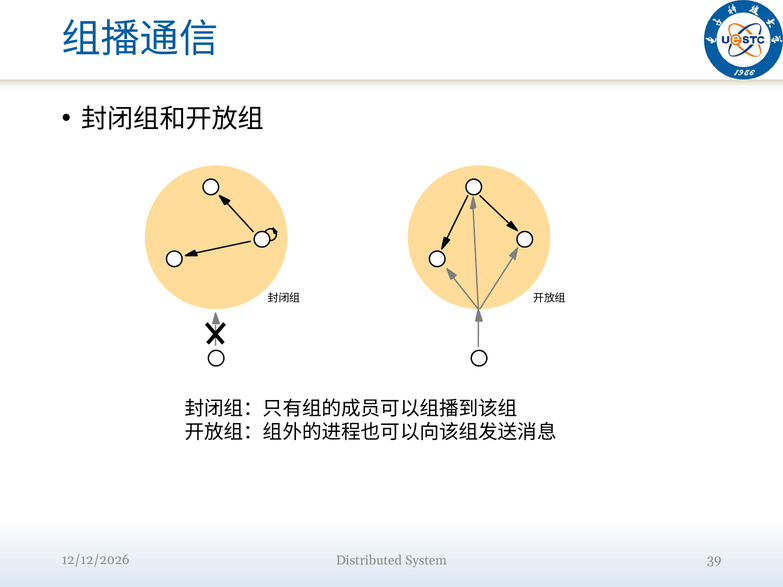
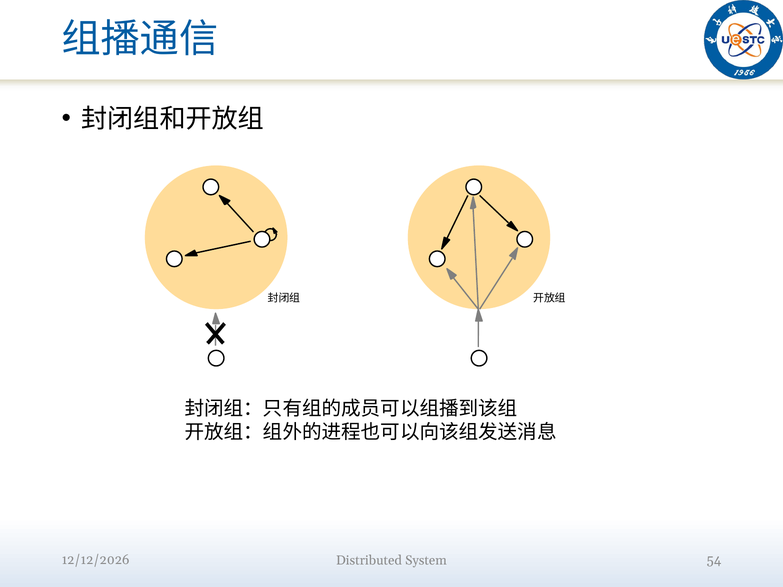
39: 39 -> 54
